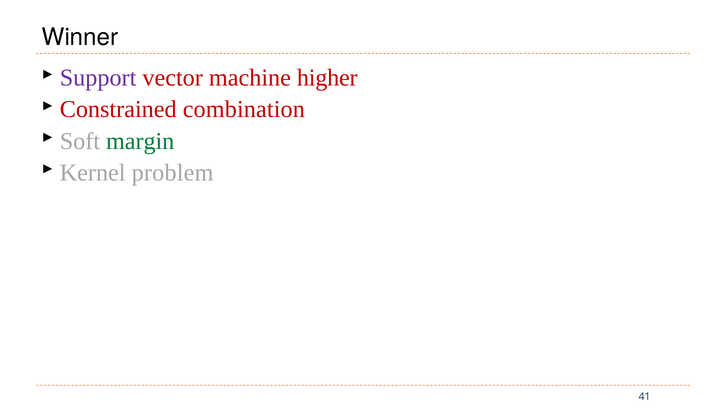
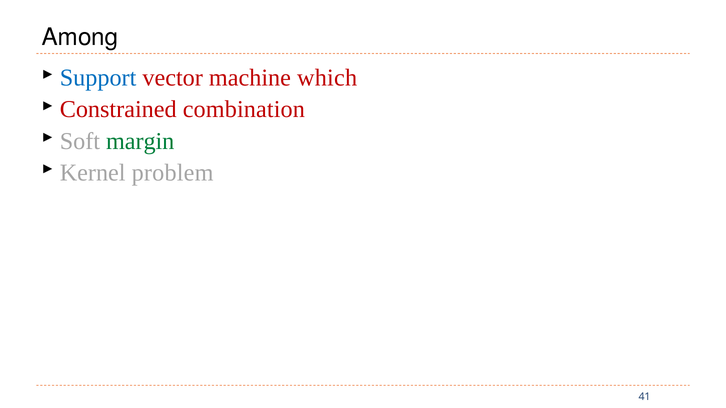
Winner: Winner -> Among
Support colour: purple -> blue
higher: higher -> which
